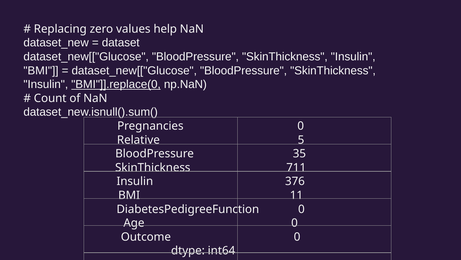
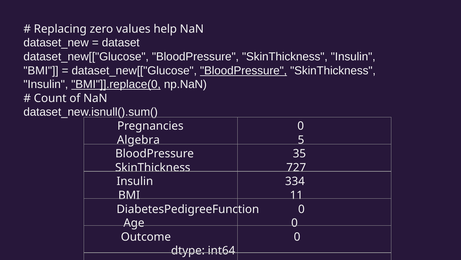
BloodPressure at (244, 70) underline: none -> present
Relative: Relative -> Algebra
711: 711 -> 727
376: 376 -> 334
